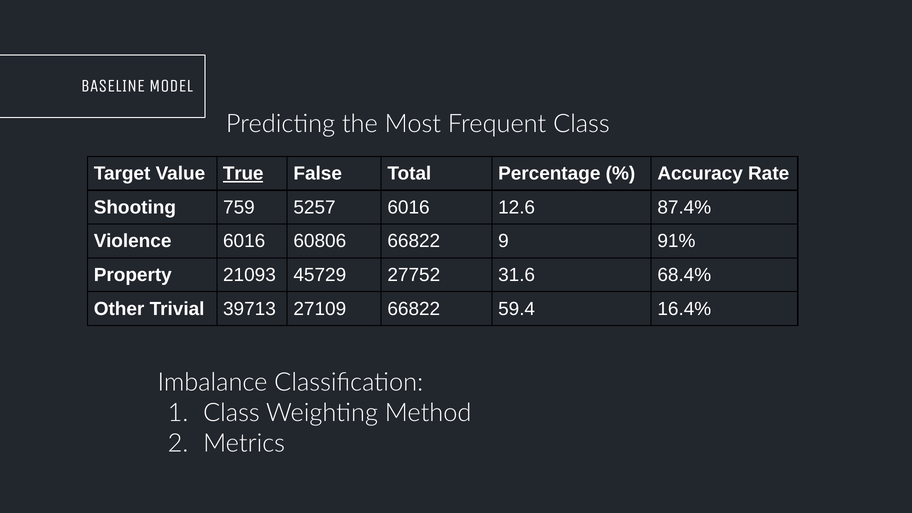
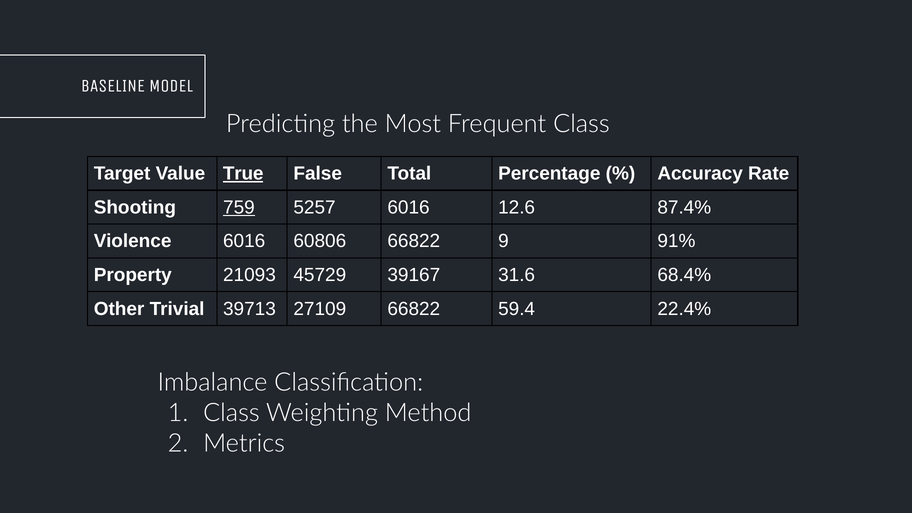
759 underline: none -> present
27752: 27752 -> 39167
16.4%: 16.4% -> 22.4%
